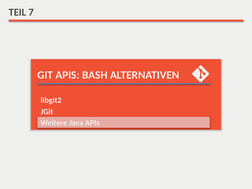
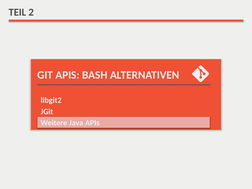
7: 7 -> 2
